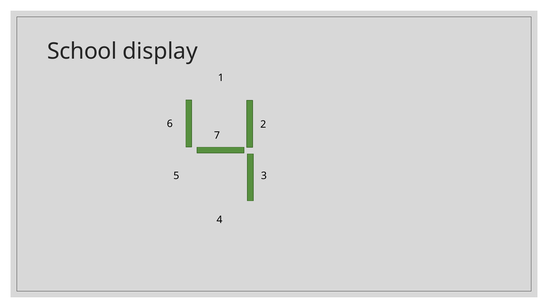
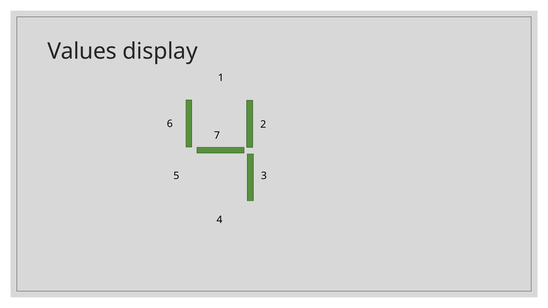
School: School -> Values
